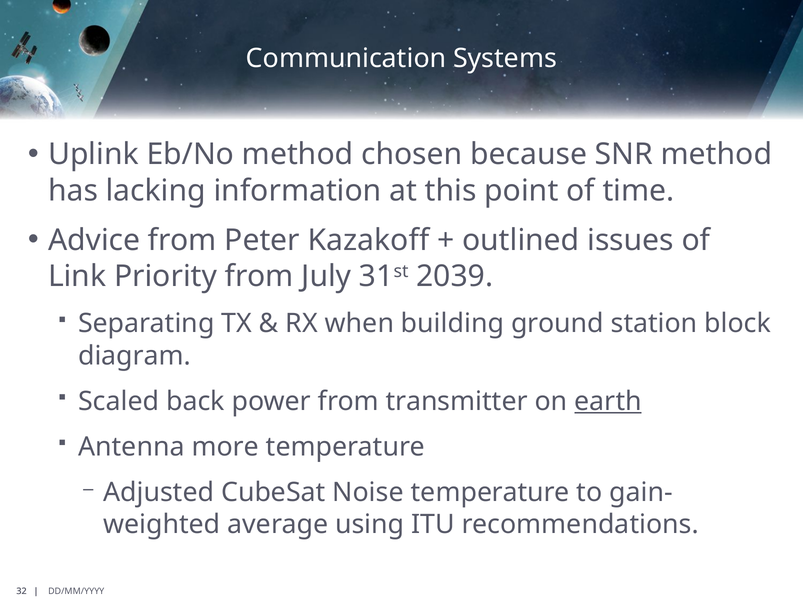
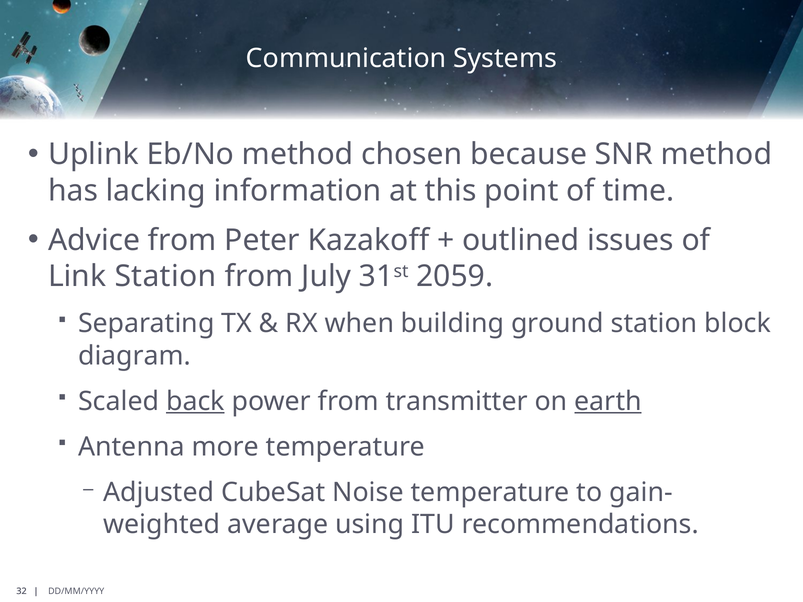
Link Priority: Priority -> Station
2039: 2039 -> 2059
back underline: none -> present
